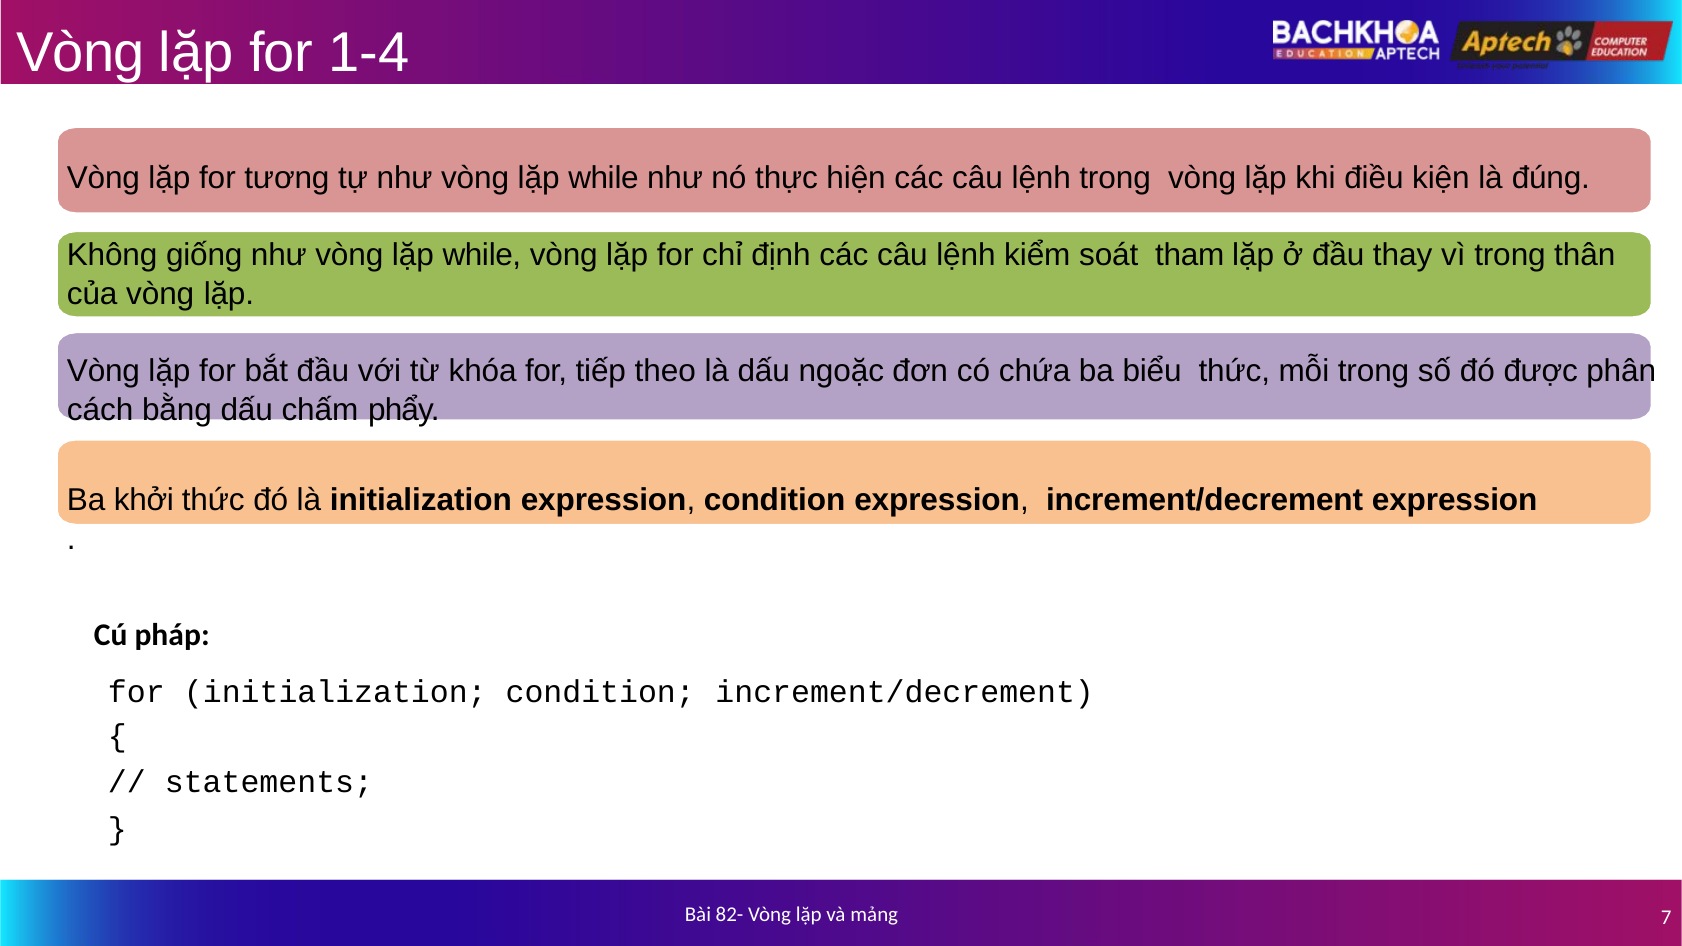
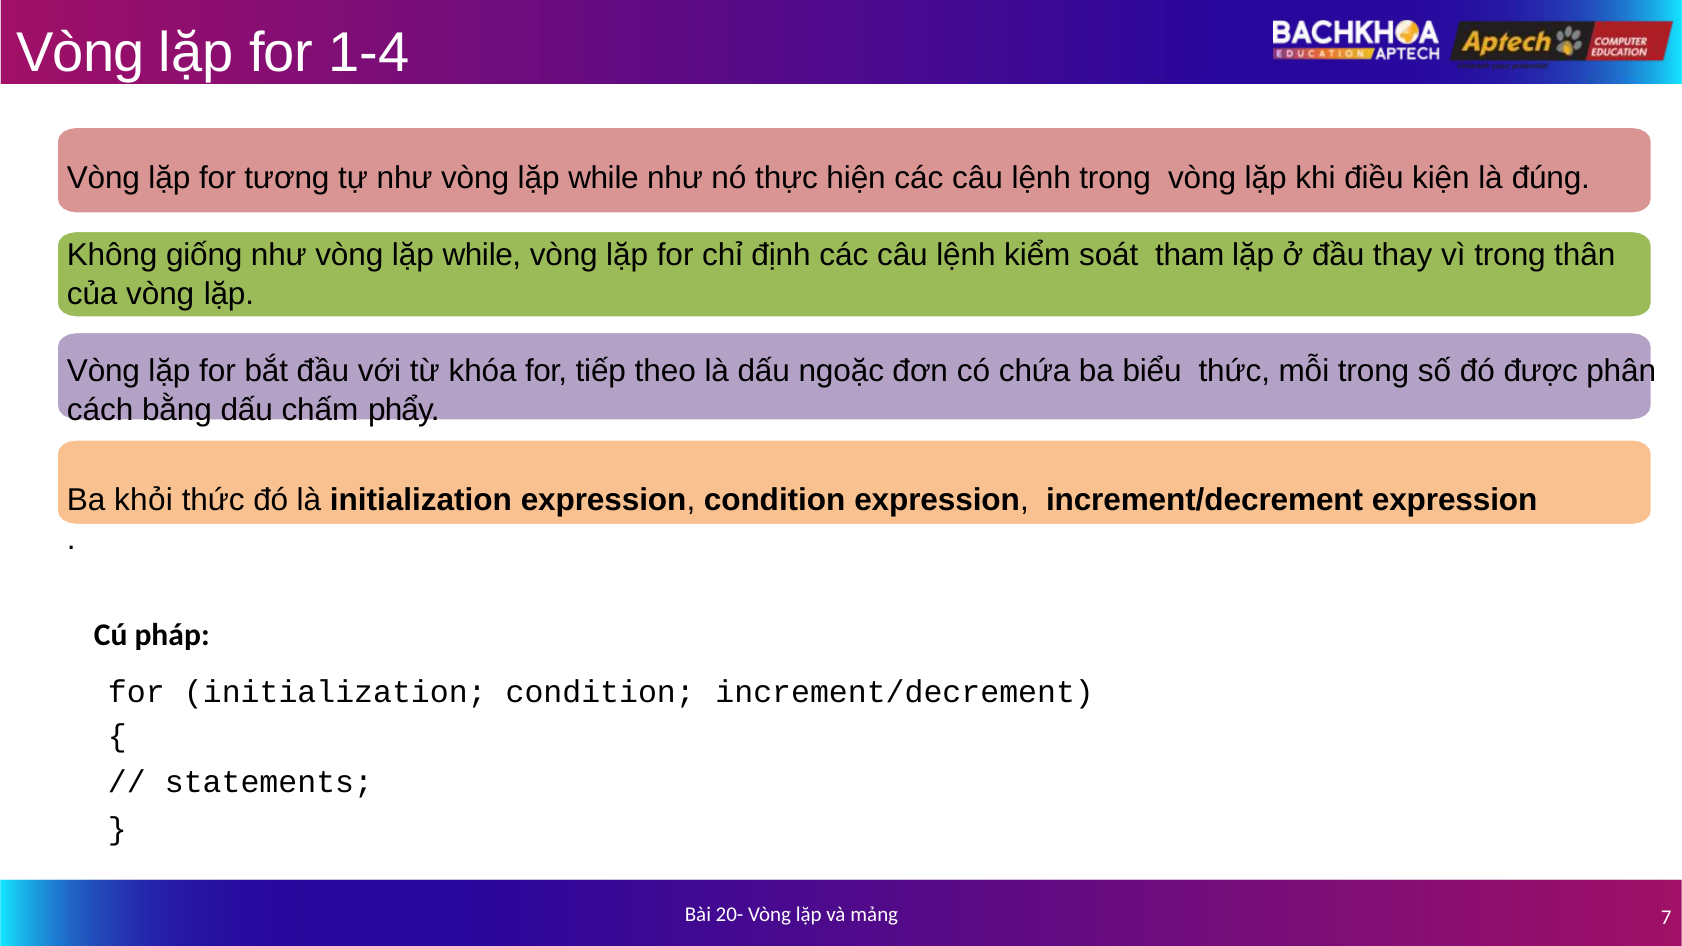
khởi: khởi -> khỏi
82-: 82- -> 20-
